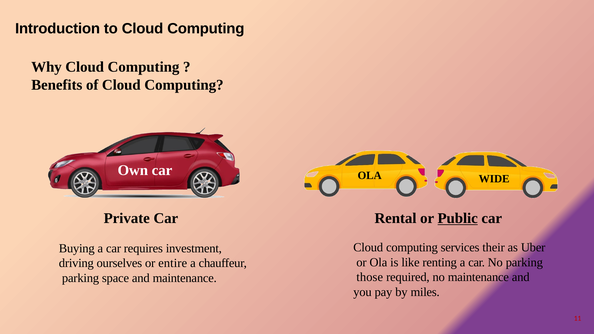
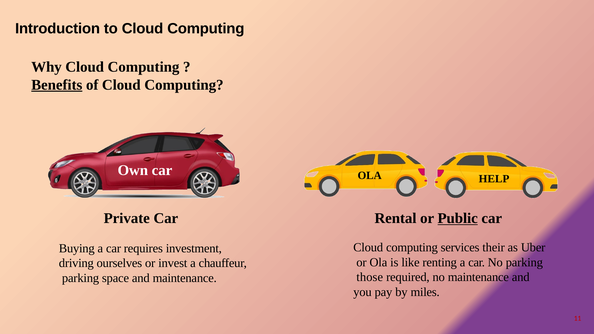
Benefits underline: none -> present
WIDE: WIDE -> HELP
entire: entire -> invest
